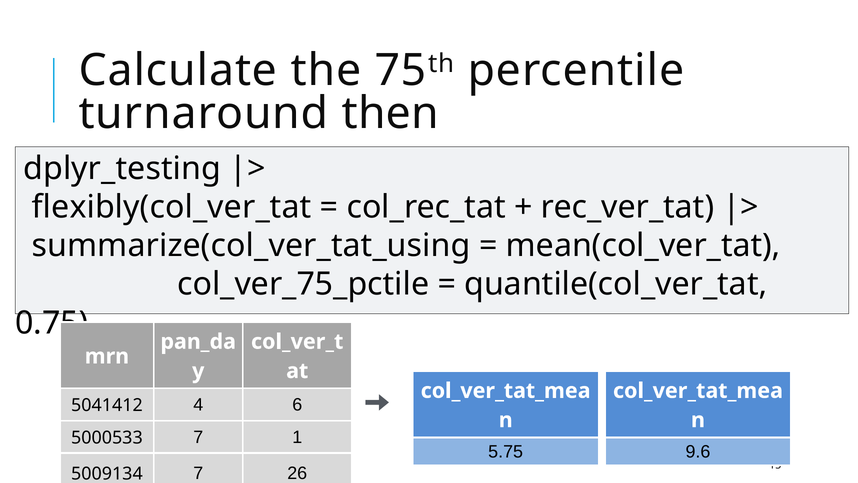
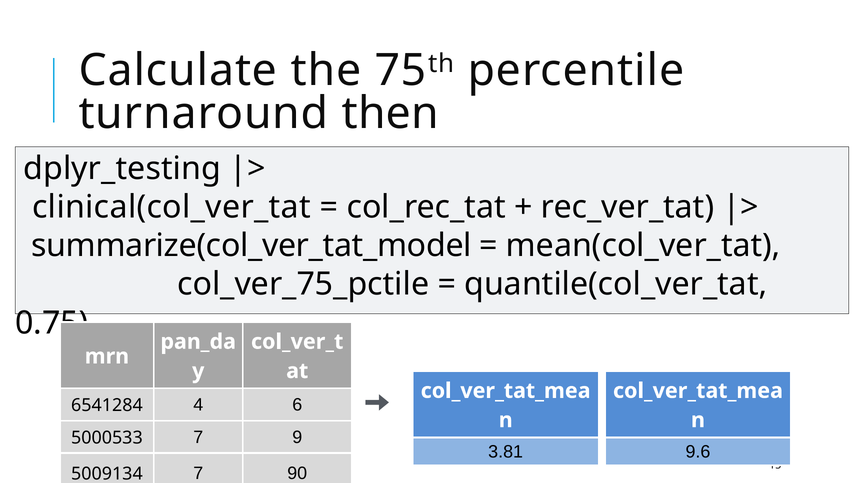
flexibly(col_ver_tat: flexibly(col_ver_tat -> clinical(col_ver_tat
summarize(col_ver_tat_using: summarize(col_ver_tat_using -> summarize(col_ver_tat_model
5041412: 5041412 -> 6541284
1: 1 -> 9
5.75: 5.75 -> 3.81
26: 26 -> 90
